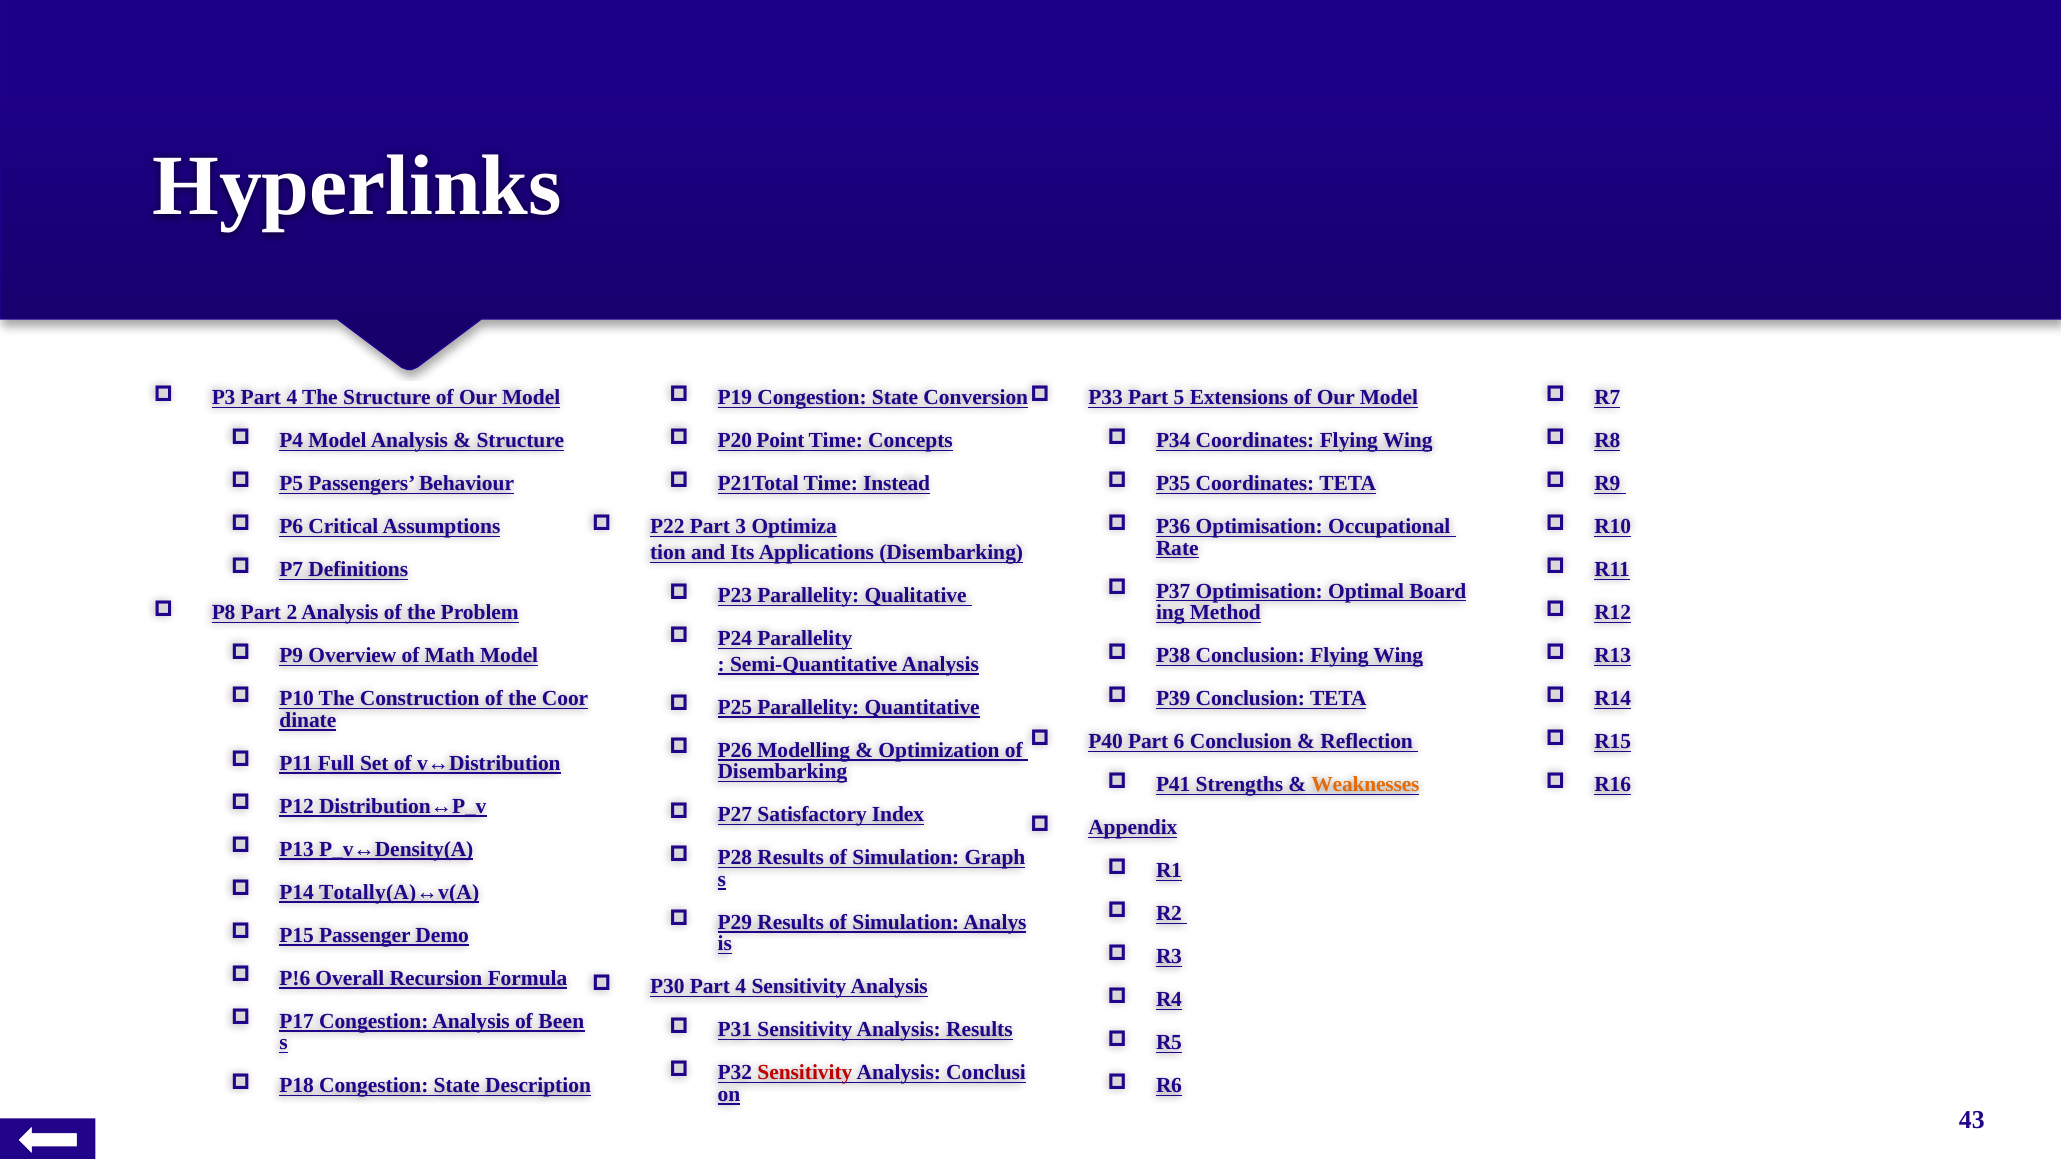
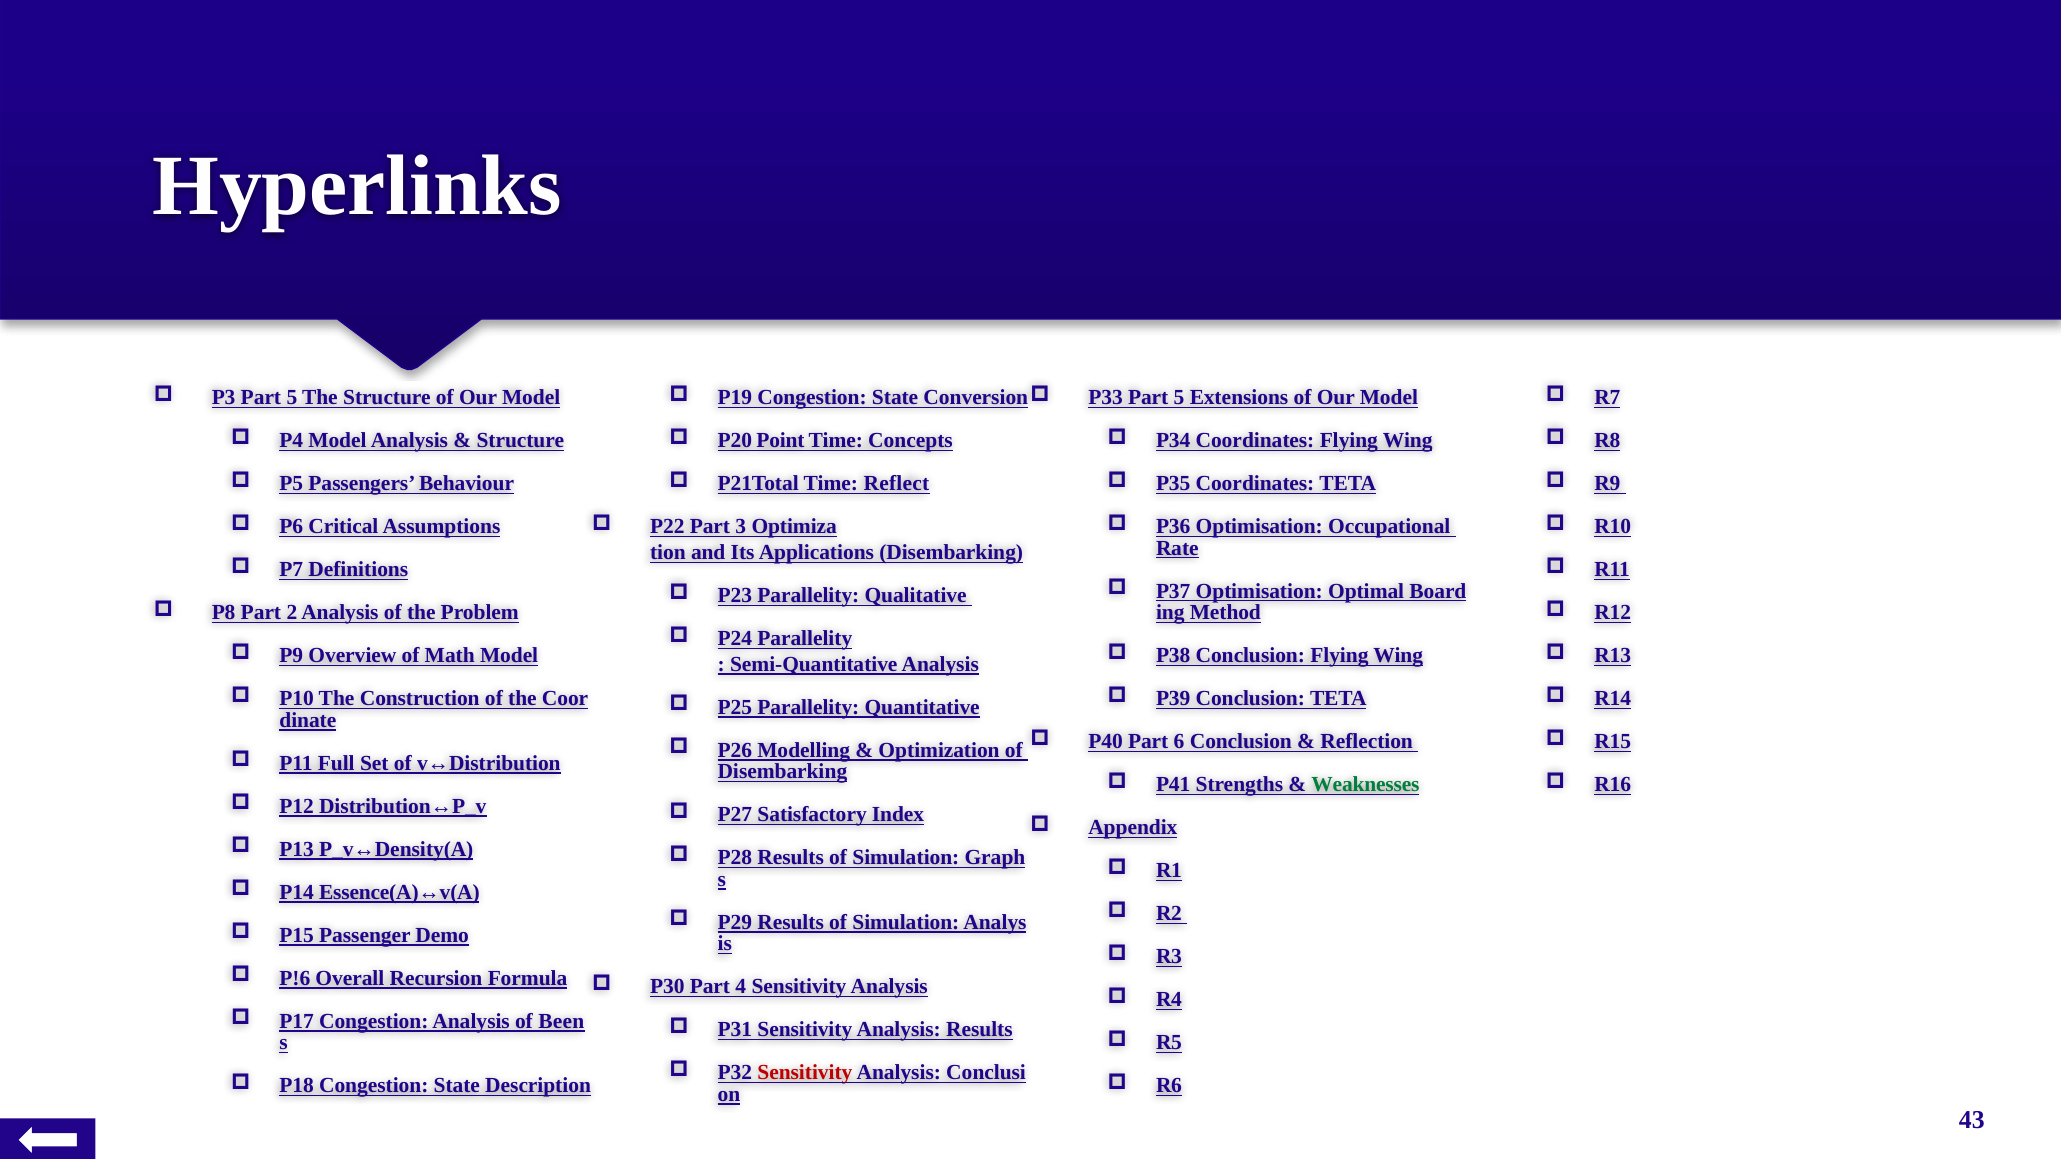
P3 Part 4: 4 -> 5
Instead: Instead -> Reflect
Weaknesses colour: orange -> green
Totally(A)↔v(A: Totally(A)↔v(A -> Essence(A)↔v(A
